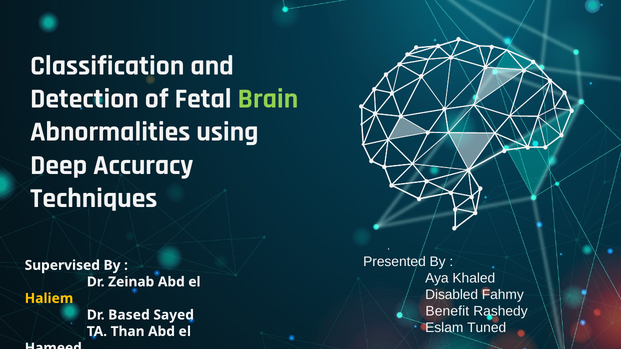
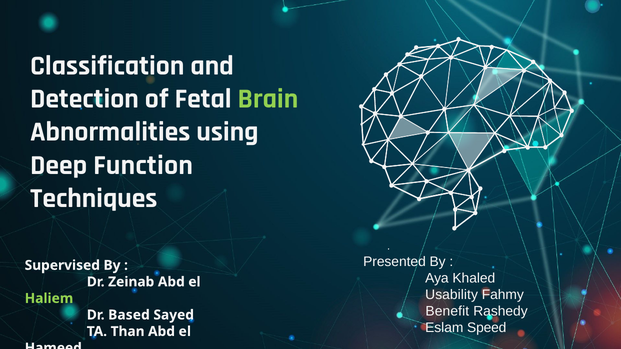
Accuracy: Accuracy -> Function
Disabled: Disabled -> Usability
Haliem colour: yellow -> light green
Tuned: Tuned -> Speed
